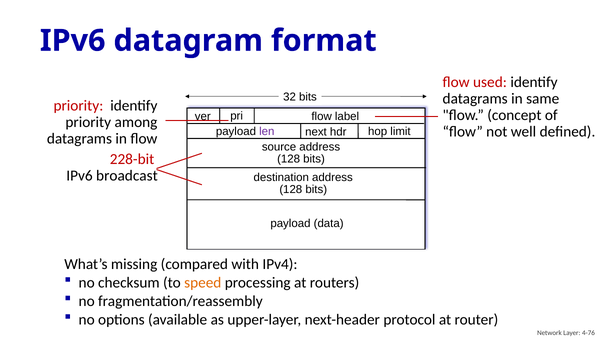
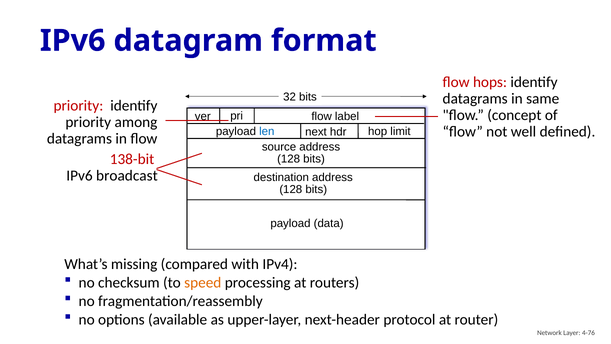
used: used -> hops
len colour: purple -> blue
228-bit: 228-bit -> 138-bit
